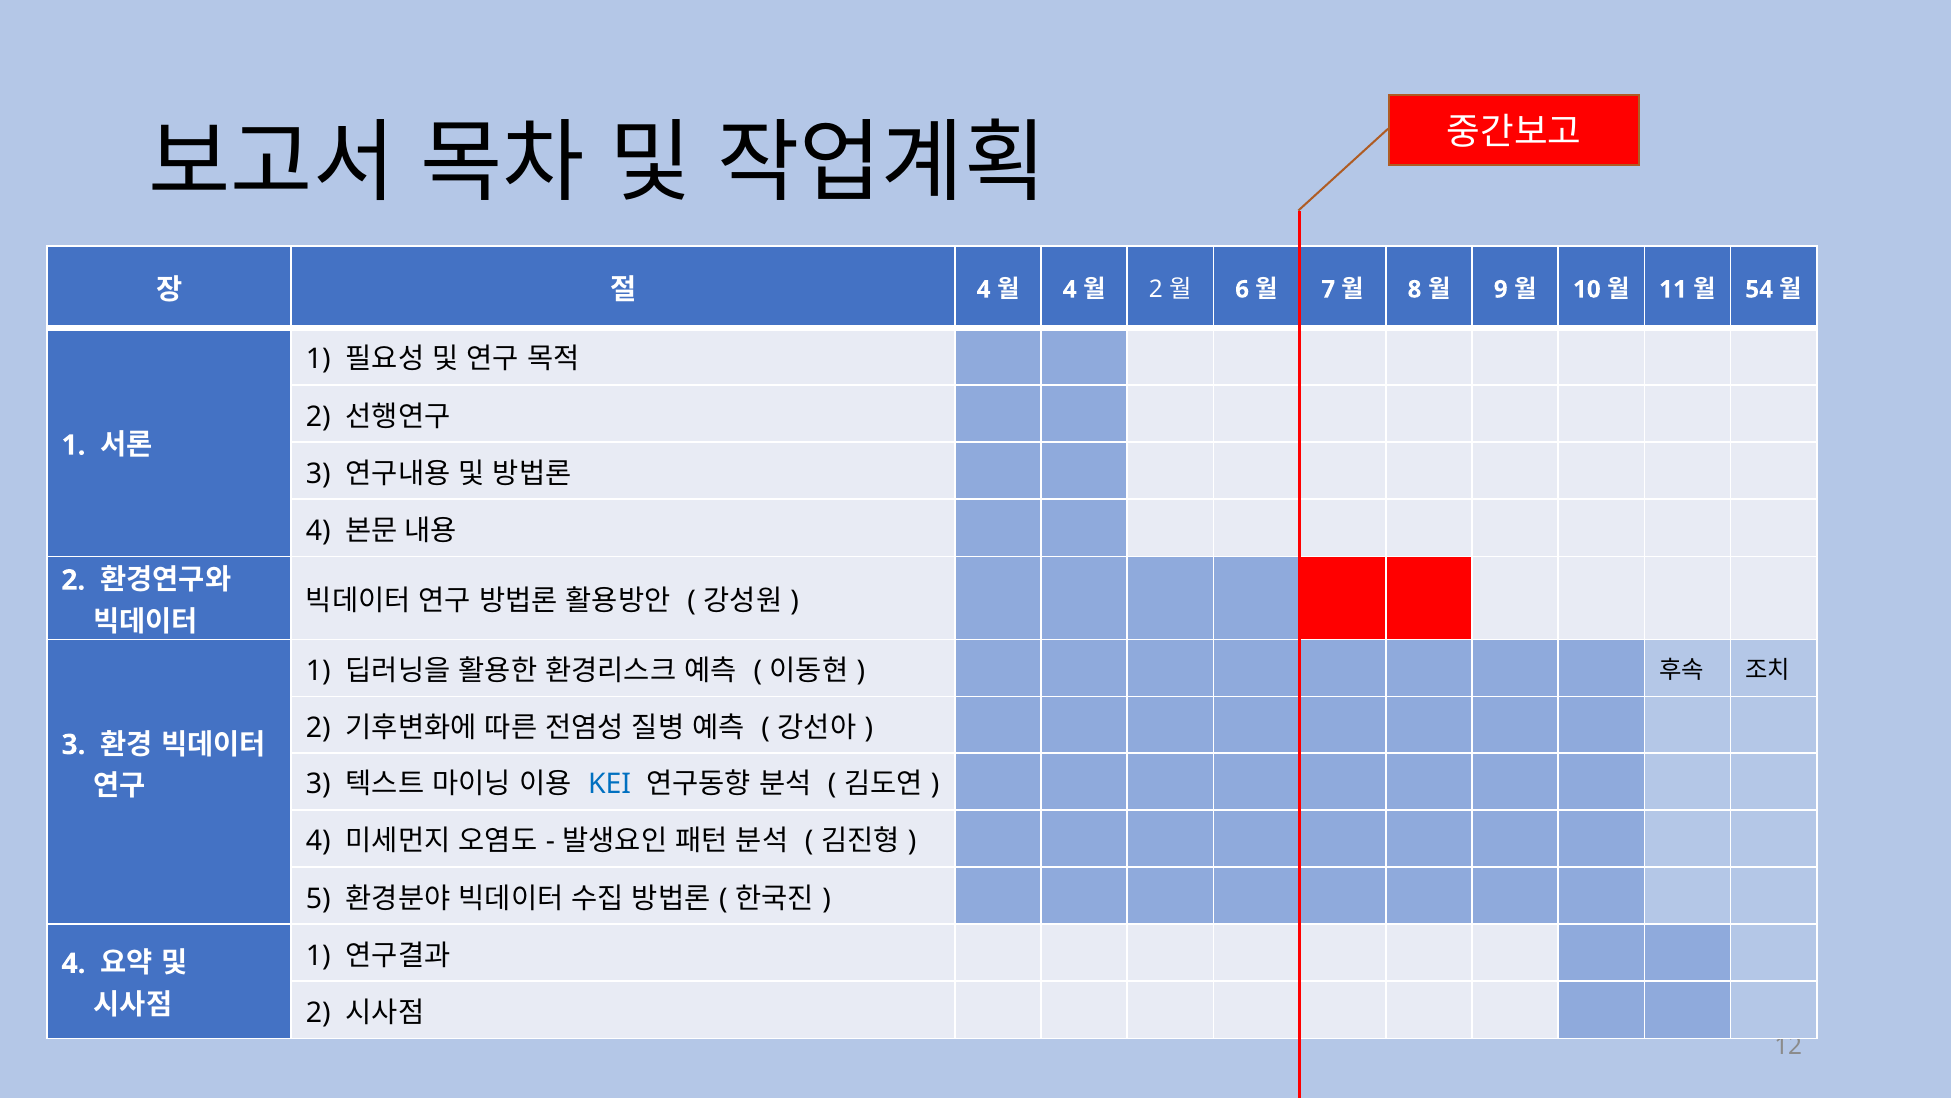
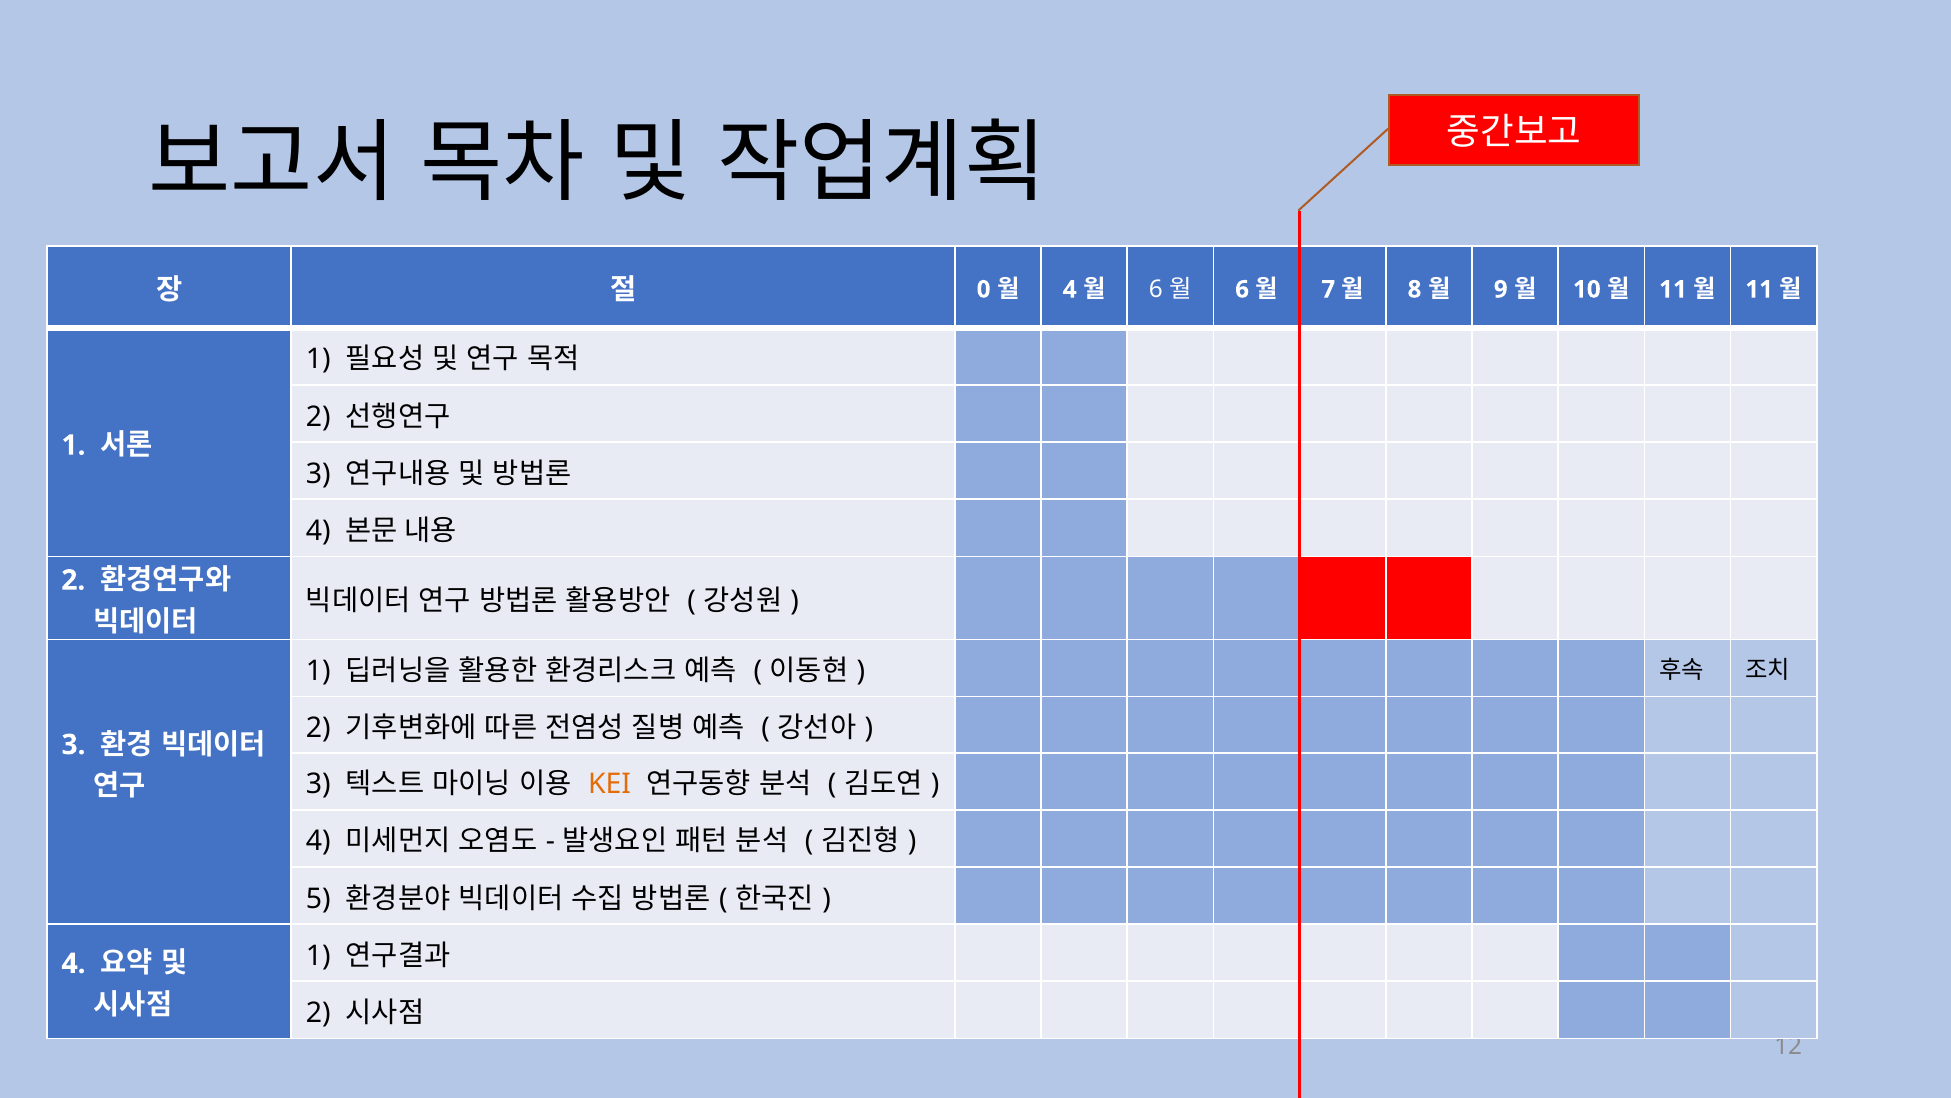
4 at (984, 289): 4 -> 0
2 at (1156, 289): 2 -> 6
54 at (1759, 289): 54 -> 11
KEI colour: blue -> orange
